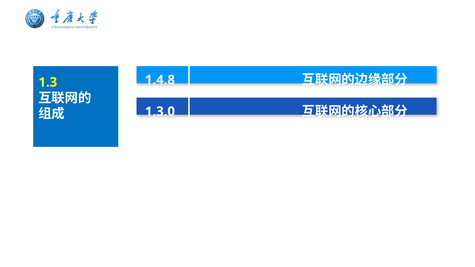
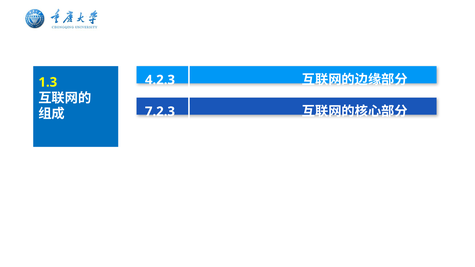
1.4.8: 1.4.8 -> 4.2.3
1.3.0: 1.3.0 -> 7.2.3
